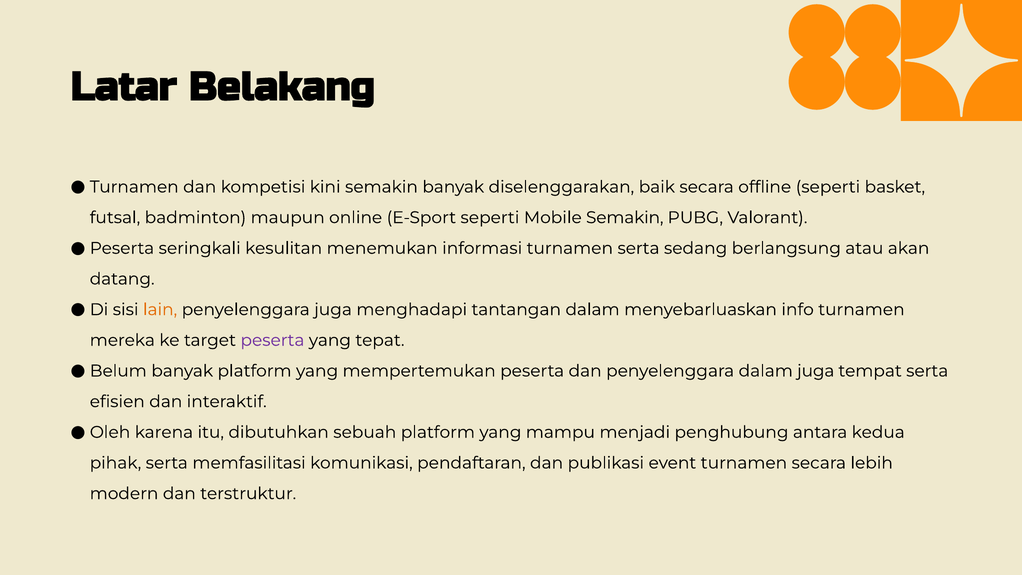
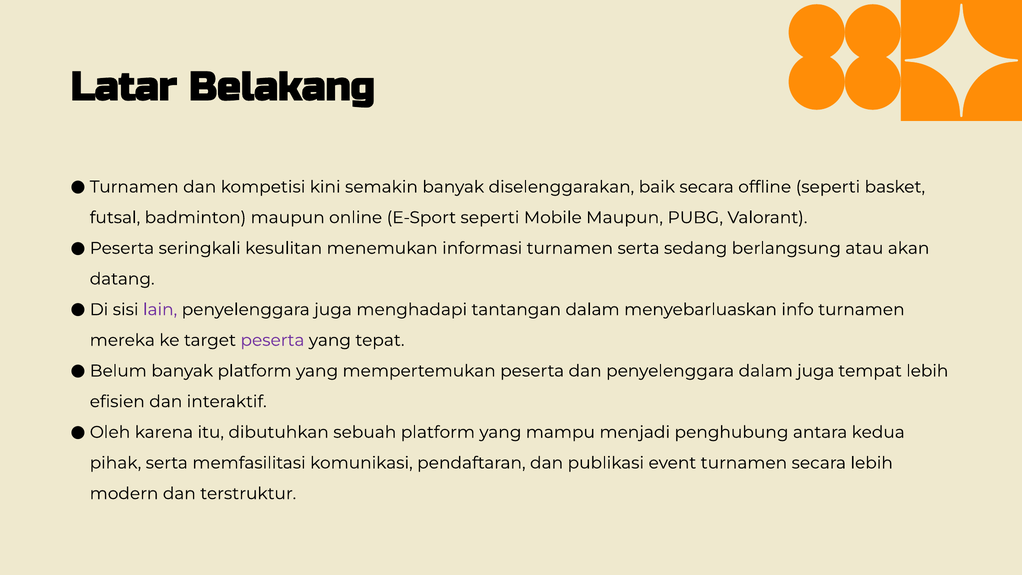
Mobile Semakin: Semakin -> Maupun
lain colour: orange -> purple
tempat serta: serta -> lebih
